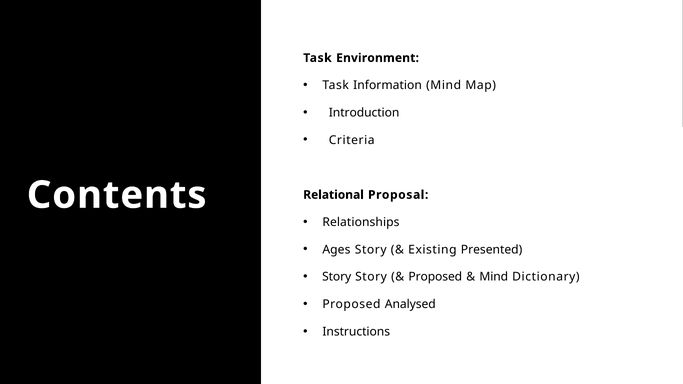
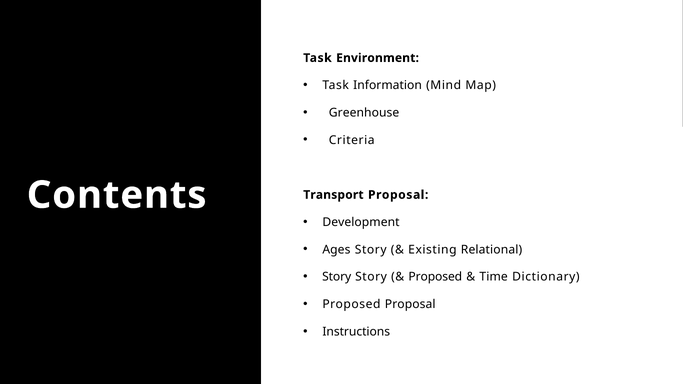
Introduction: Introduction -> Greenhouse
Relational: Relational -> Transport
Relationships: Relationships -> Development
Presented: Presented -> Relational
Mind at (494, 277): Mind -> Time
Proposed Analysed: Analysed -> Proposal
